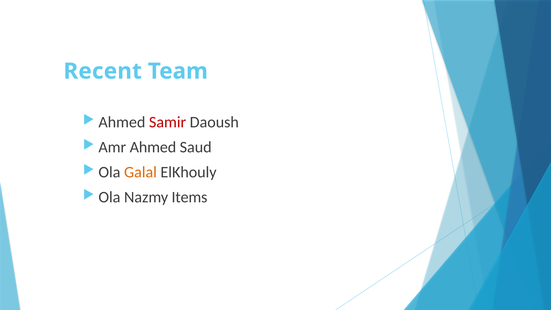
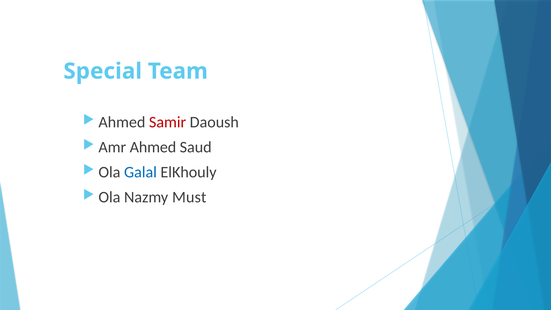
Recent: Recent -> Special
Galal colour: orange -> blue
Items: Items -> Must
